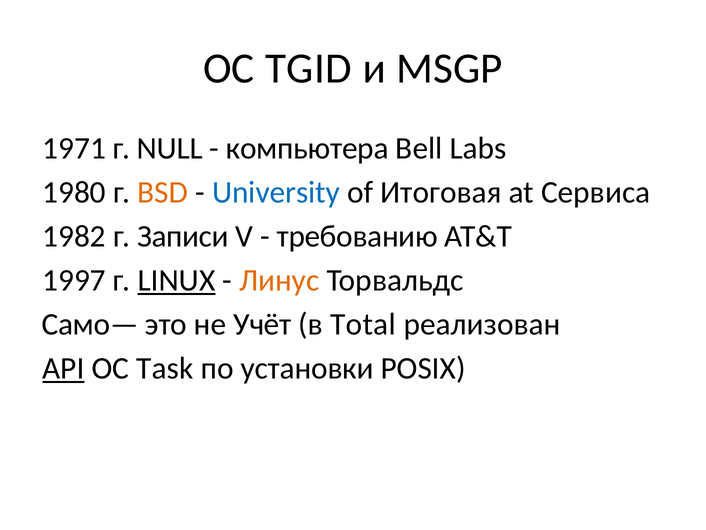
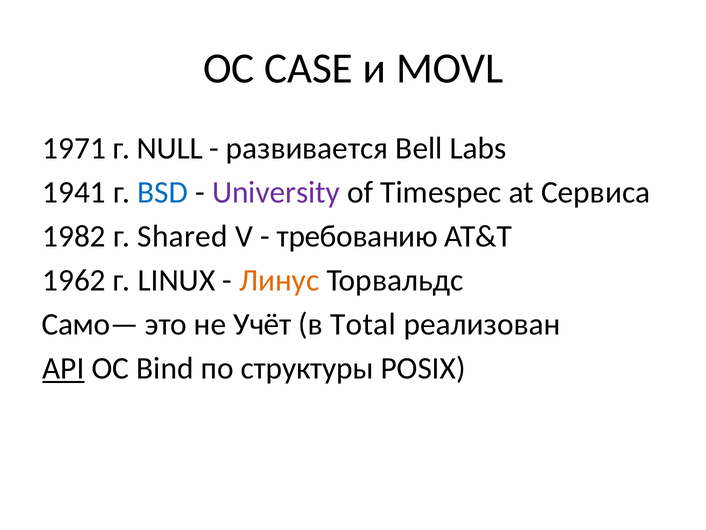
TGID: TGID -> CASE
MSGP: MSGP -> MOVL
компьютера: компьютера -> развивается
1980: 1980 -> 1941
BSD colour: orange -> blue
University colour: blue -> purple
Итоговая: Итоговая -> Timespec
Записи: Записи -> Shared
1997: 1997 -> 1962
LINUX underline: present -> none
Task: Task -> Bind
установки: установки -> структуры
